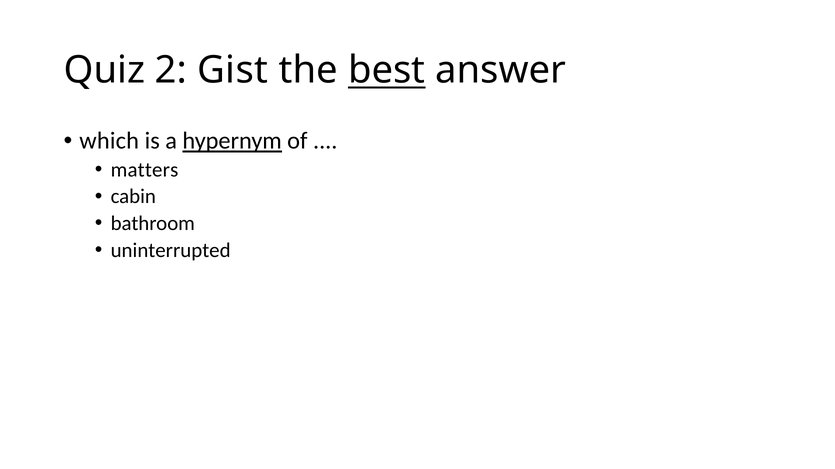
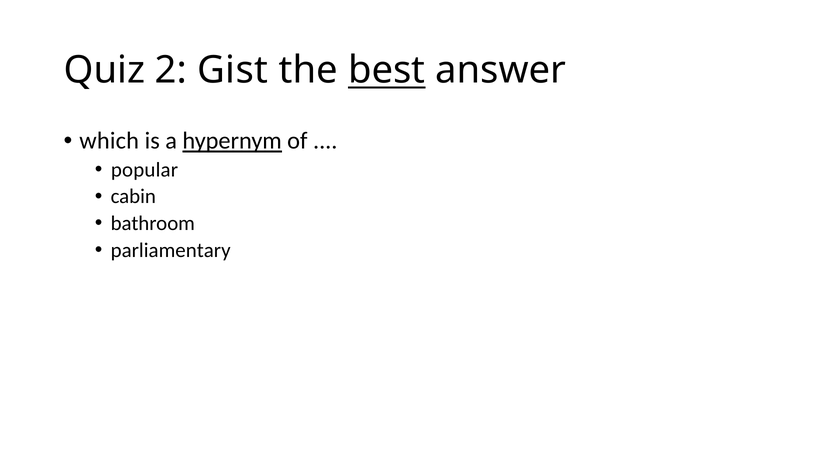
matters: matters -> popular
uninterrupted: uninterrupted -> parliamentary
